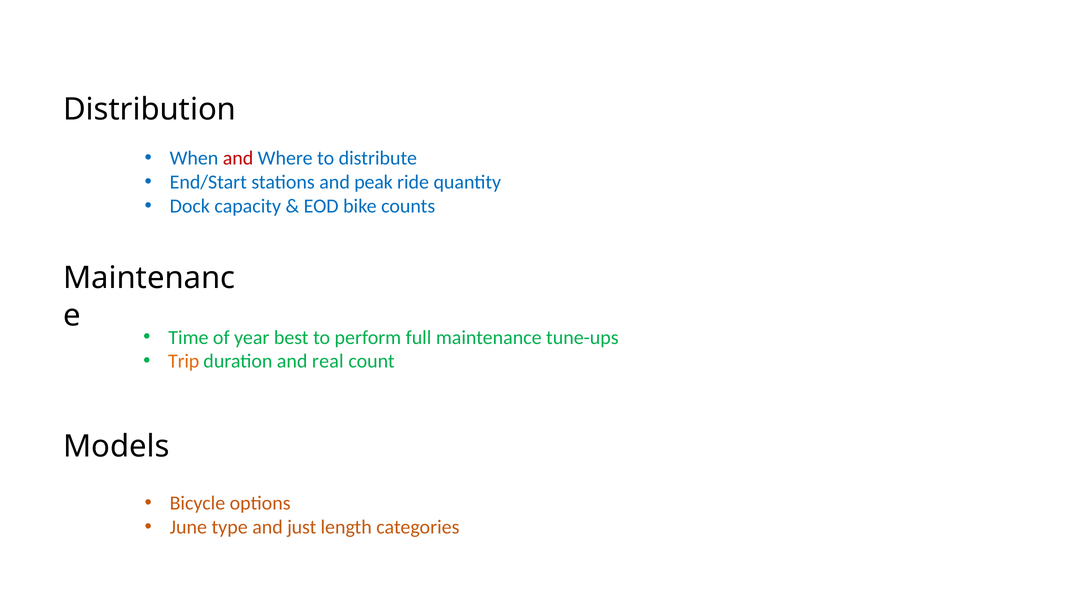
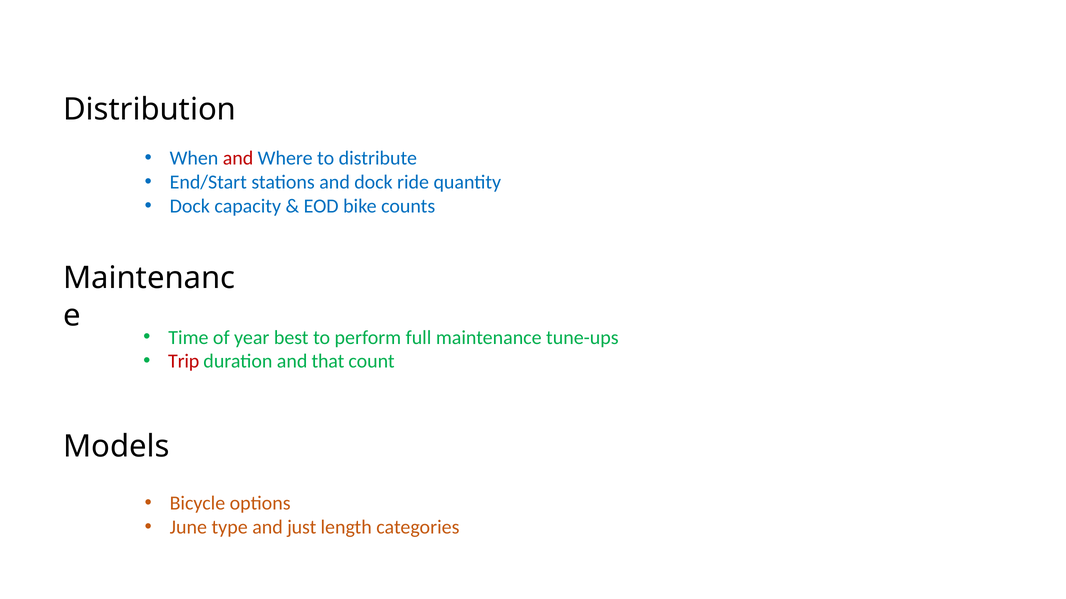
and peak: peak -> dock
Trip colour: orange -> red
real: real -> that
